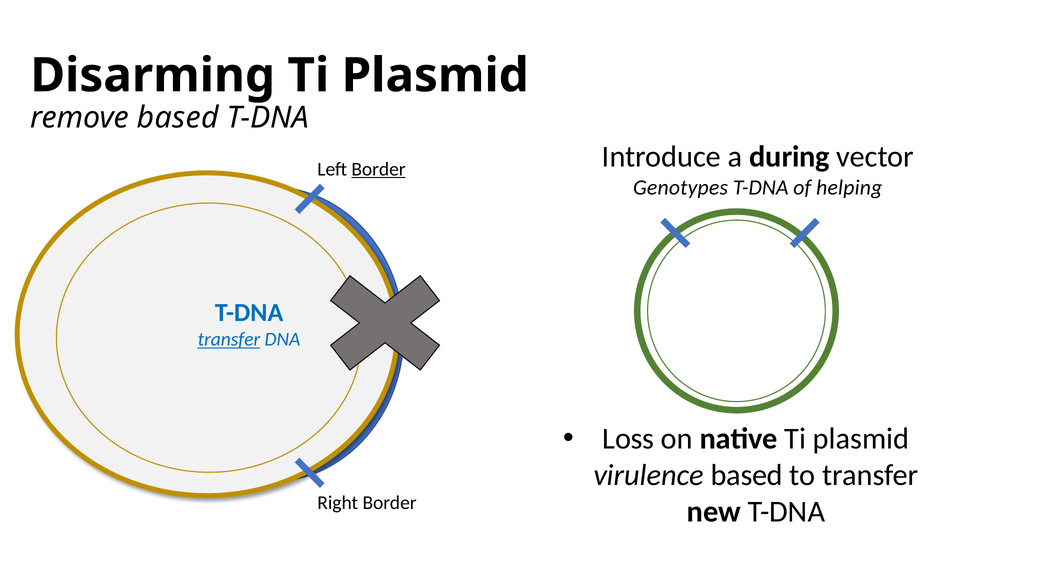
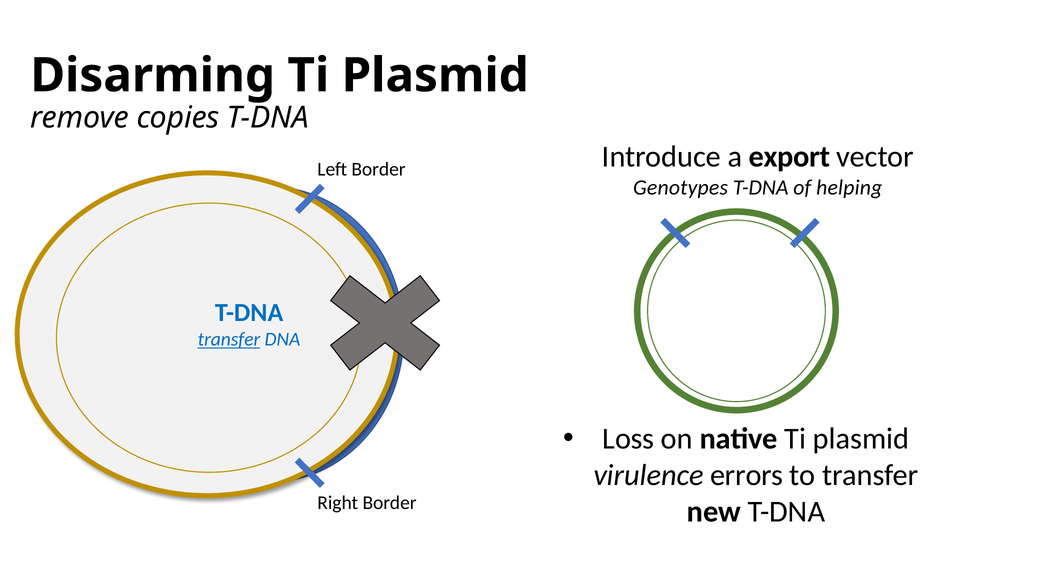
remove based: based -> copies
during: during -> export
Border at (379, 169) underline: present -> none
virulence based: based -> errors
